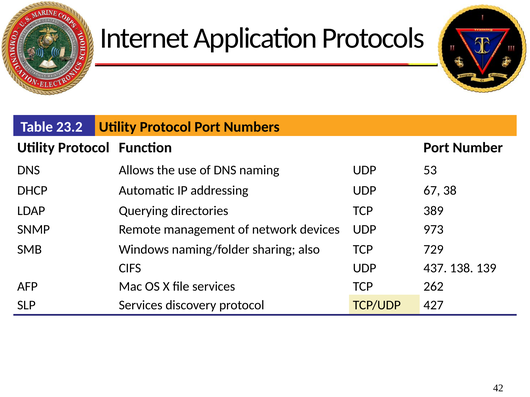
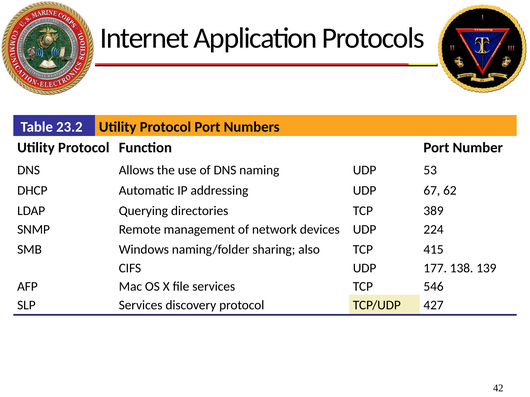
38: 38 -> 62
973: 973 -> 224
729: 729 -> 415
437: 437 -> 177
262: 262 -> 546
